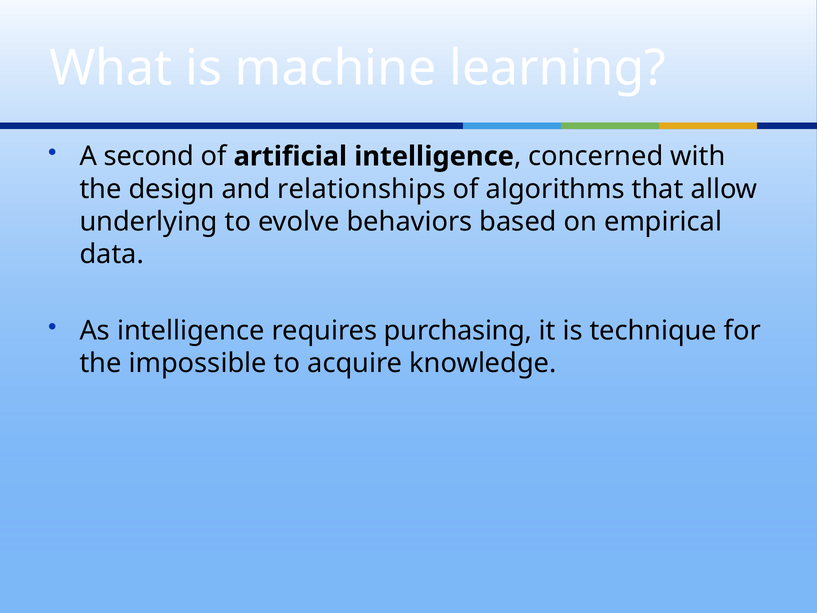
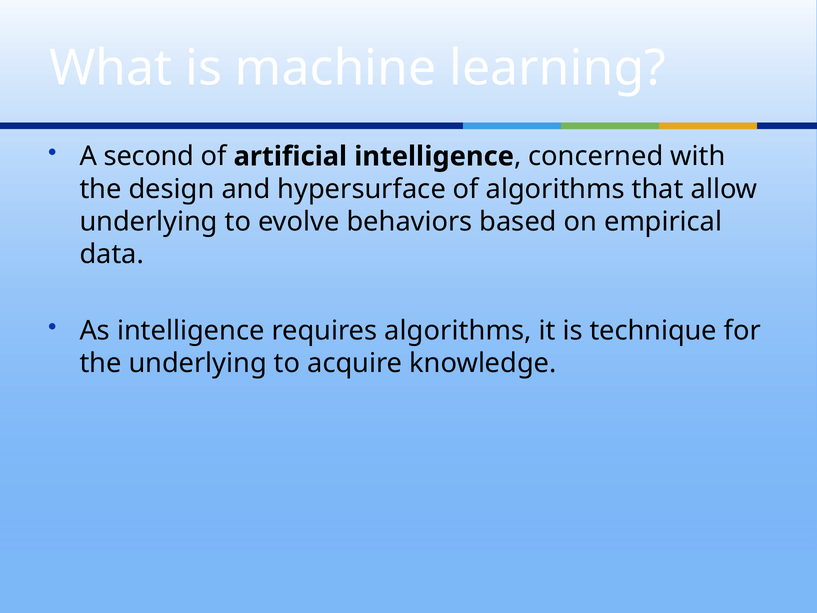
relationships: relationships -> hypersurface
requires purchasing: purchasing -> algorithms
the impossible: impossible -> underlying
